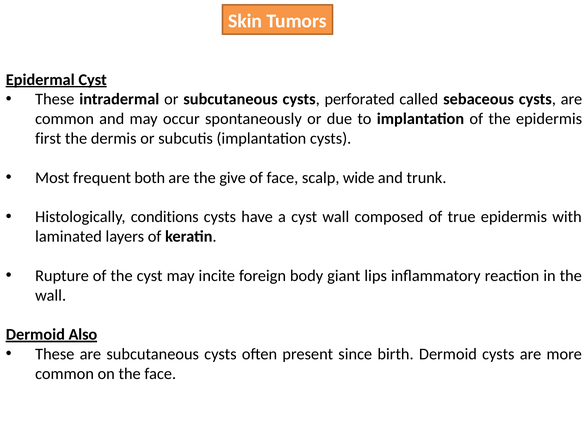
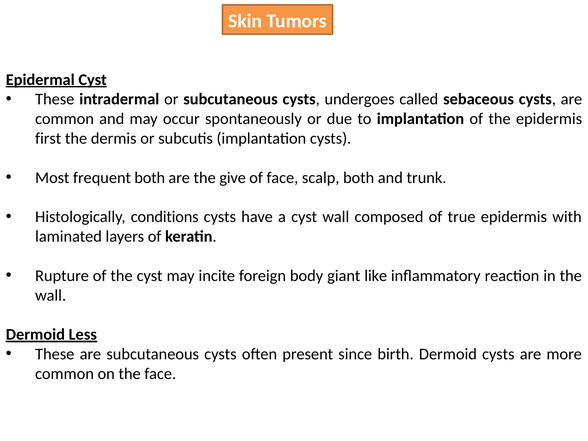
perforated: perforated -> undergoes
scalp wide: wide -> both
lips: lips -> like
Also: Also -> Less
